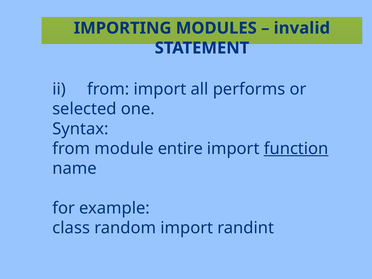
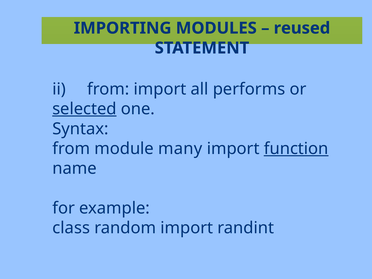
invalid: invalid -> reused
selected underline: none -> present
entire: entire -> many
